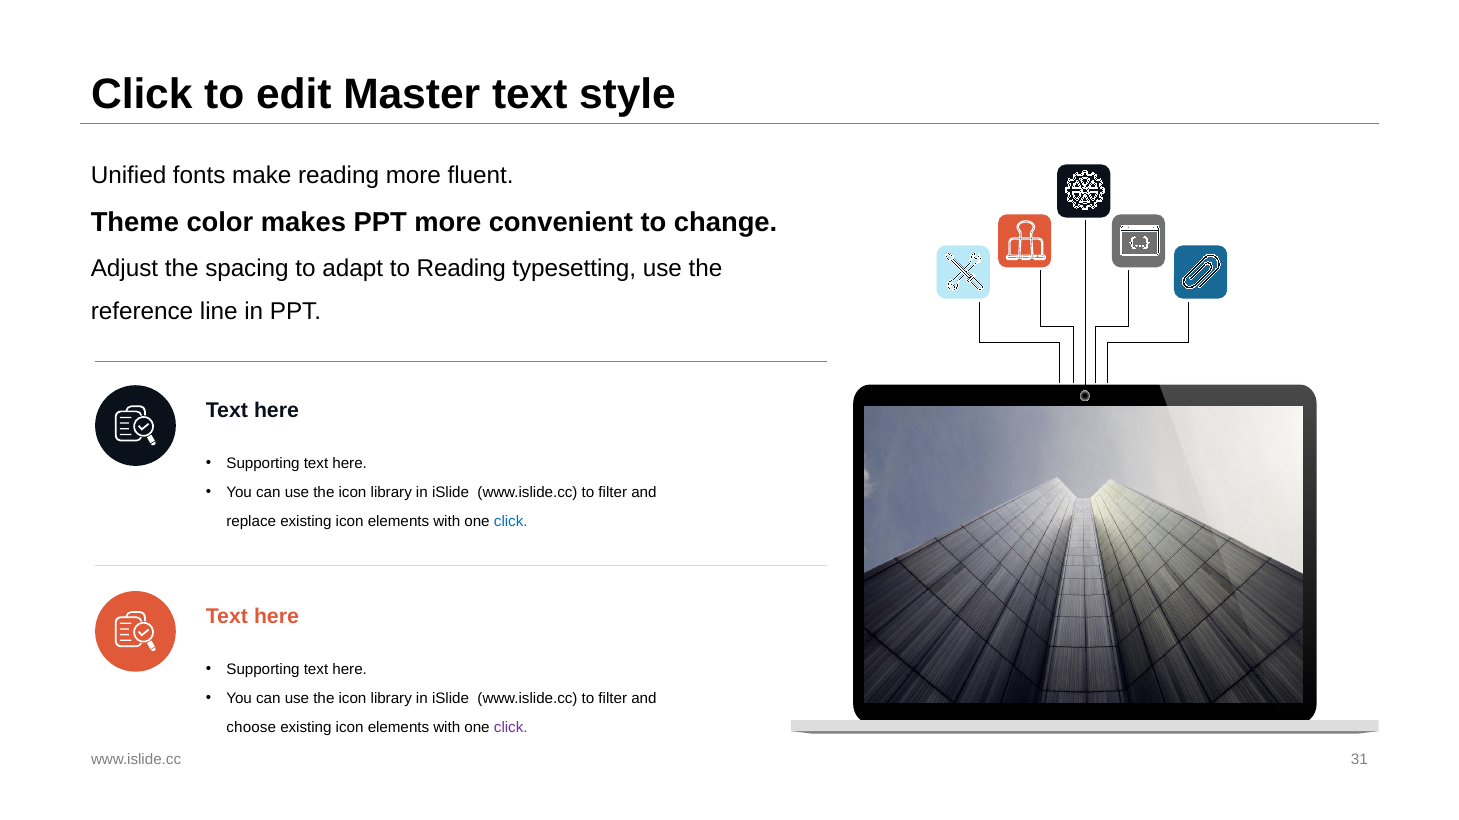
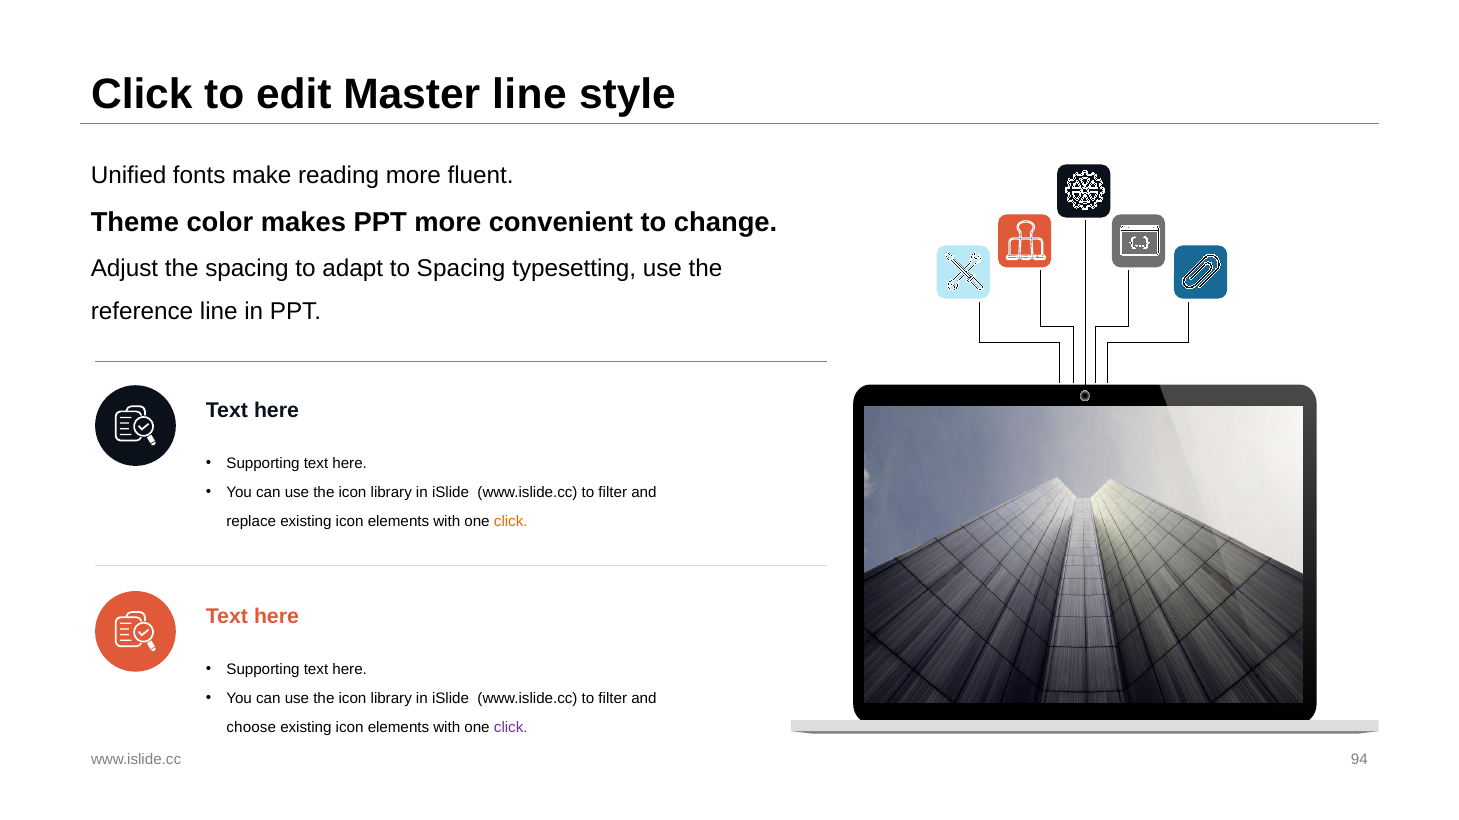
Master text: text -> line
to Reading: Reading -> Spacing
click at (511, 522) colour: blue -> orange
31: 31 -> 94
